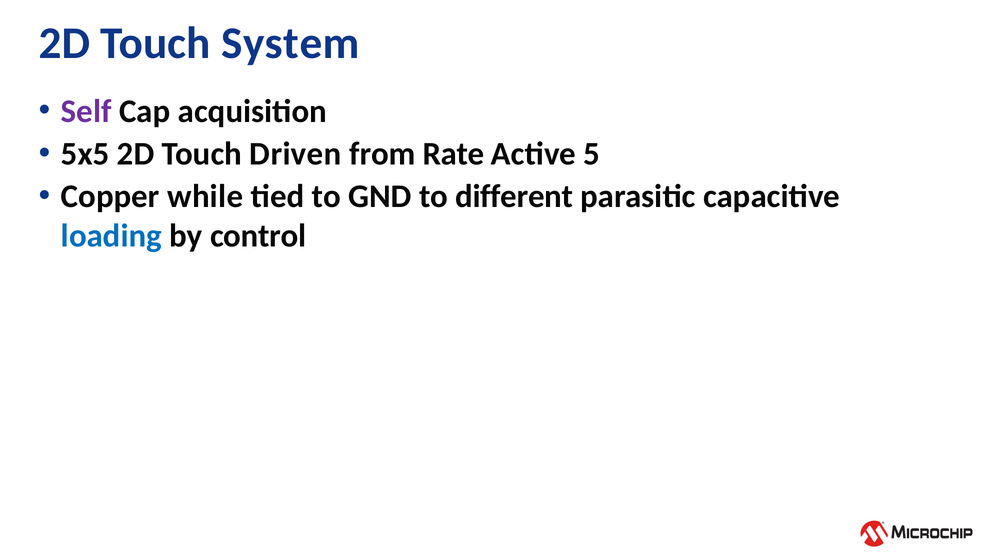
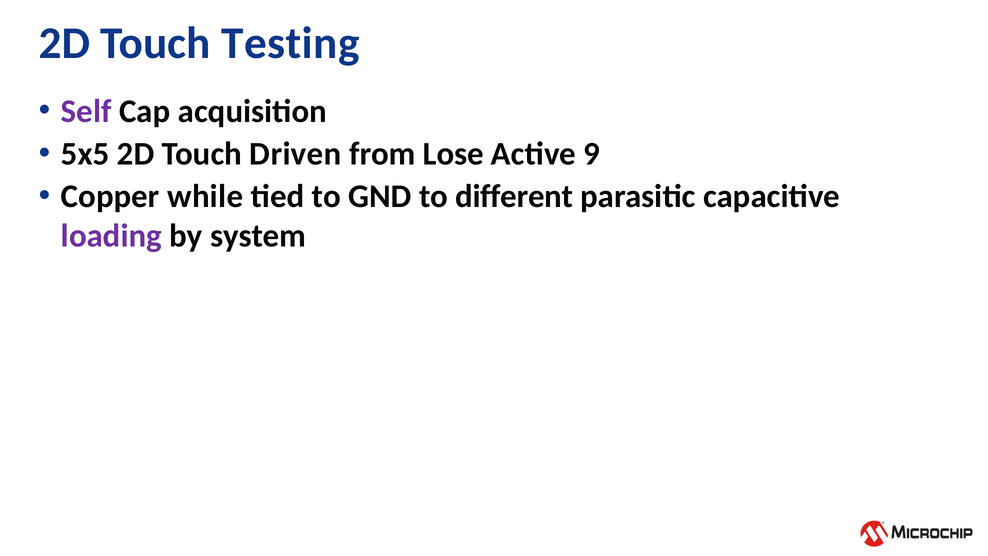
System: System -> Testing
Rate: Rate -> Lose
5: 5 -> 9
loading colour: blue -> purple
control: control -> system
